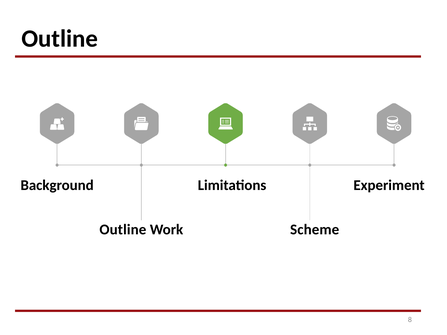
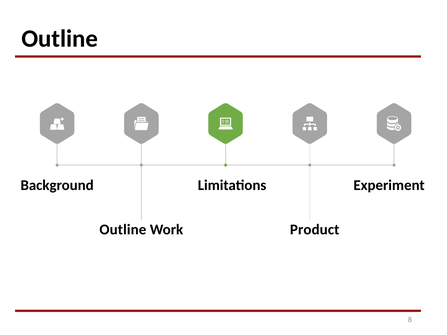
Scheme: Scheme -> Product
